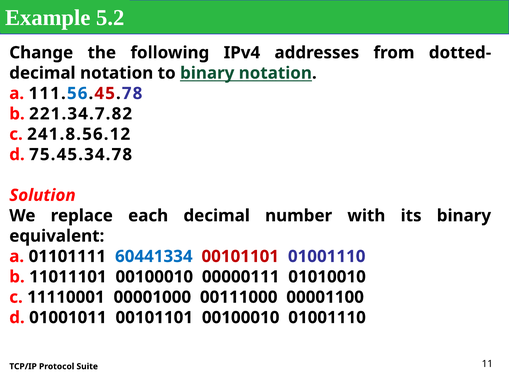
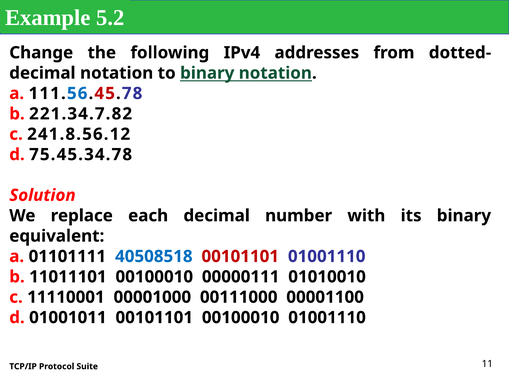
60441334: 60441334 -> 40508518
